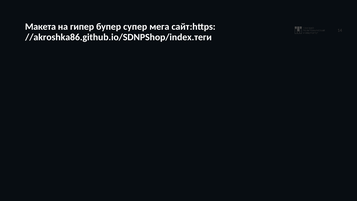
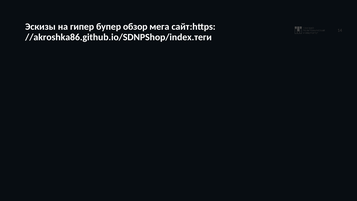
Макета: Макета -> Эскизы
супер: супер -> обзор
